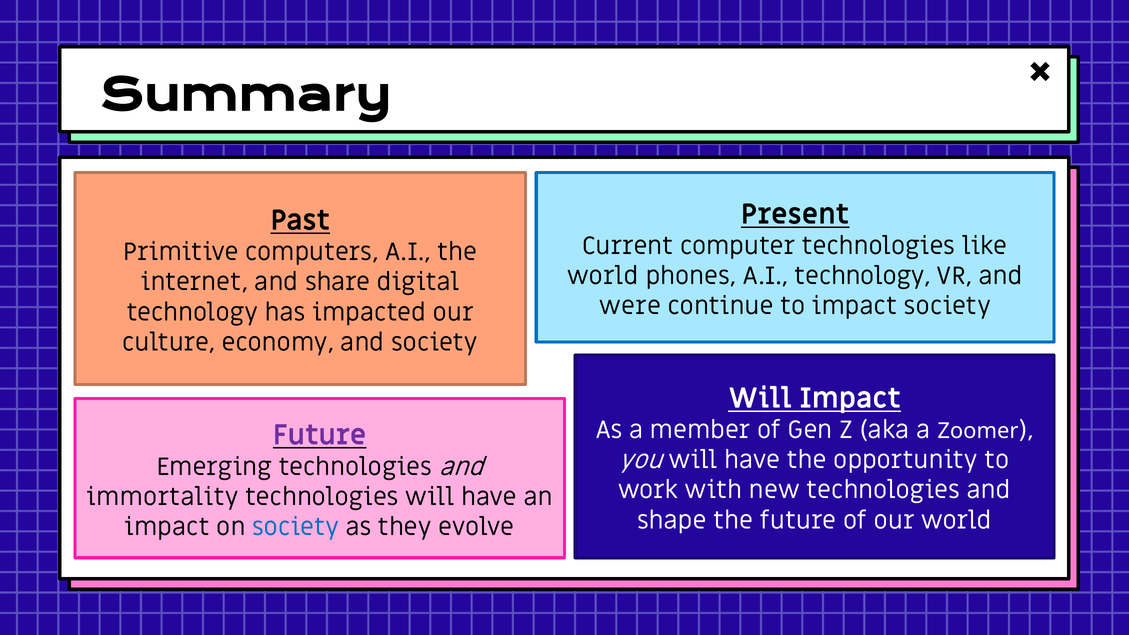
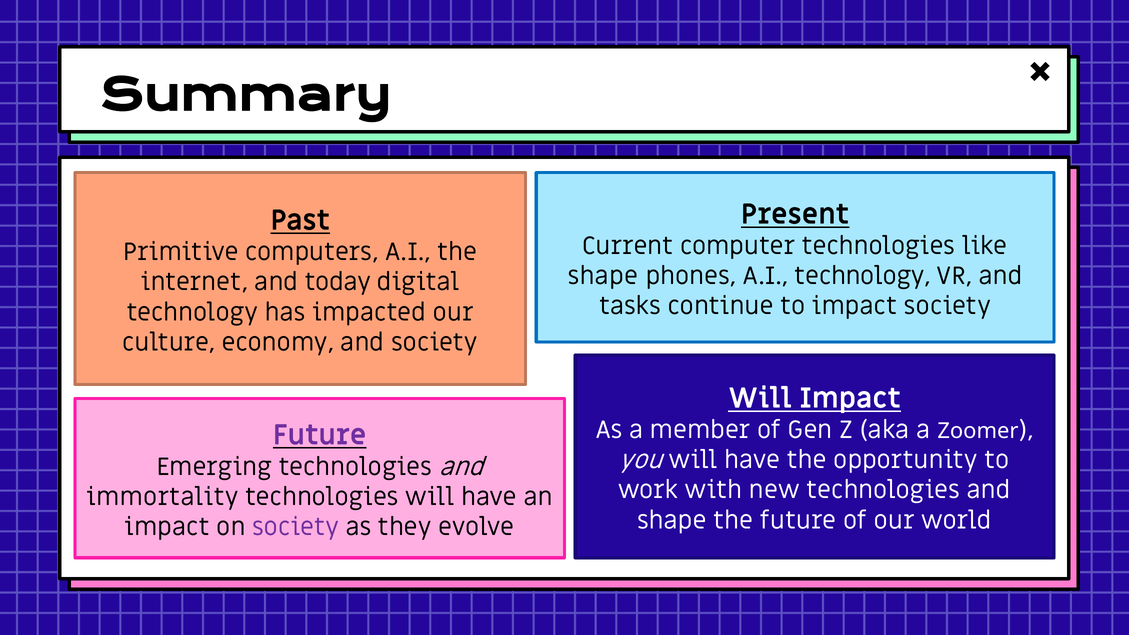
world at (603, 276): world -> shape
share: share -> today
were: were -> tasks
society at (296, 527) colour: blue -> purple
